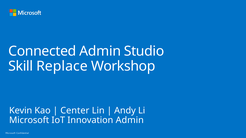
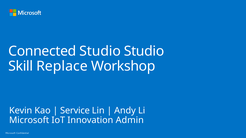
Connected Admin: Admin -> Studio
Center: Center -> Service
